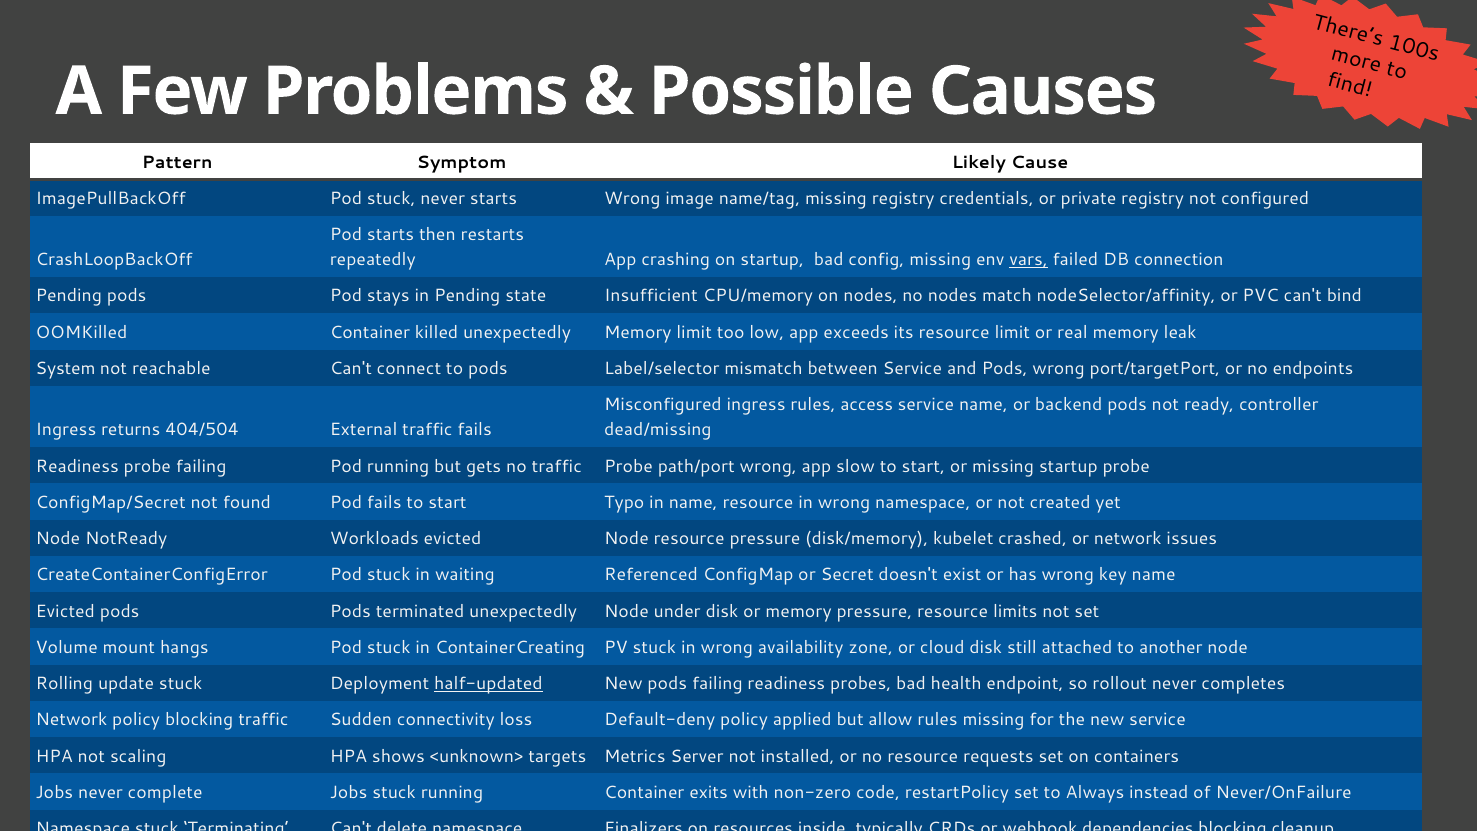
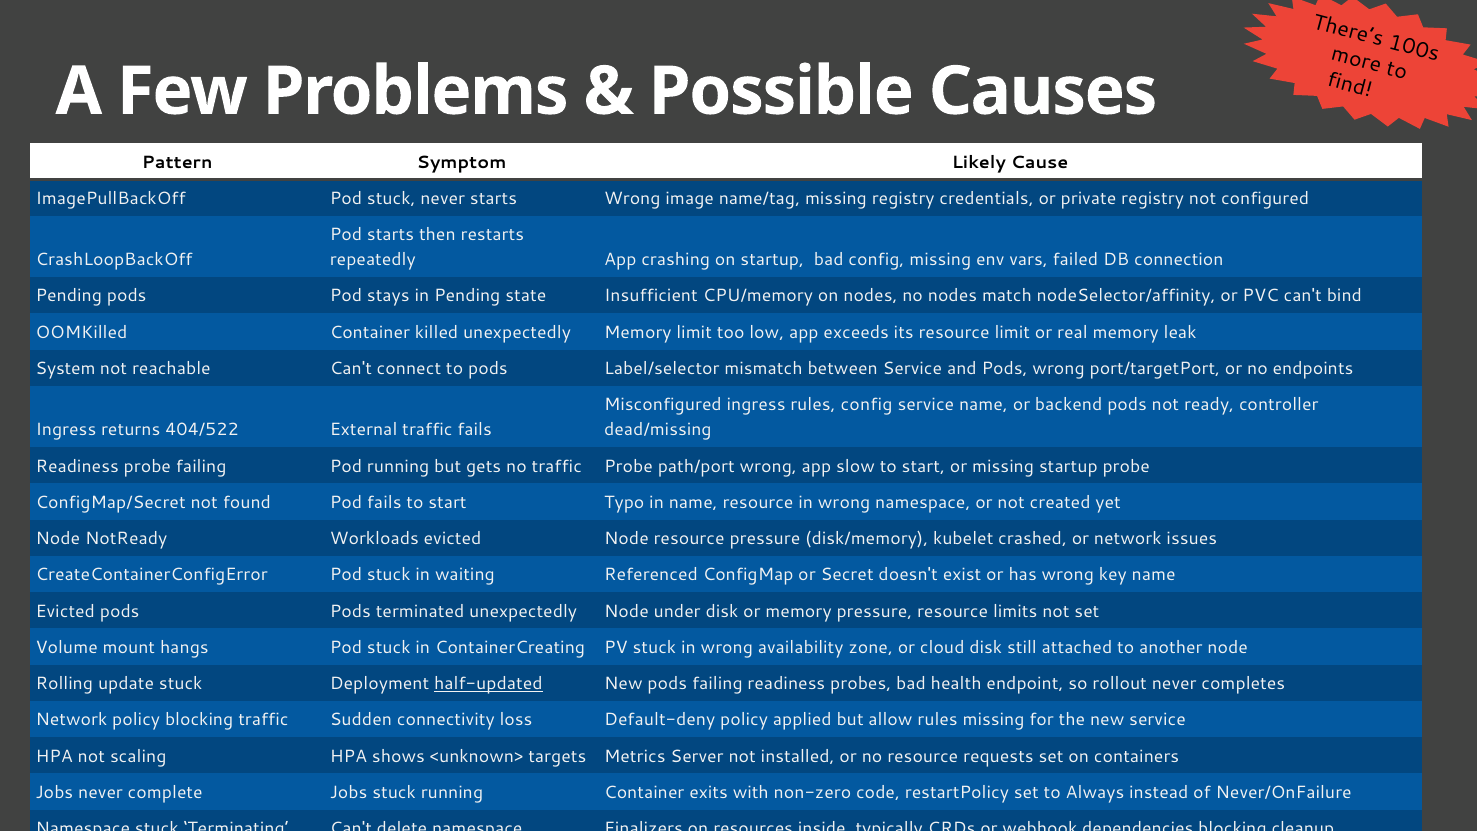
vars underline: present -> none
rules access: access -> config
404/504: 404/504 -> 404/522
